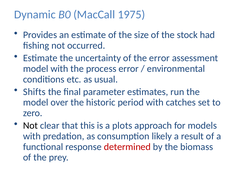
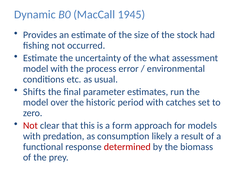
1975: 1975 -> 1945
the error: error -> what
Not at (30, 126) colour: black -> red
plots: plots -> form
